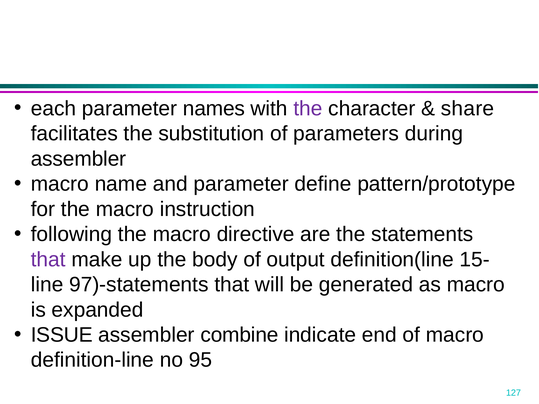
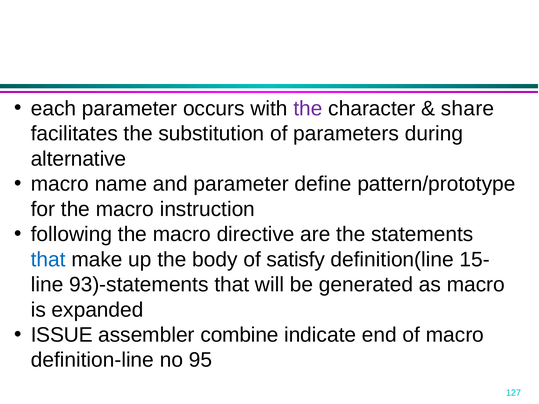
names: names -> occurs
assembler at (79, 159): assembler -> alternative
that at (48, 260) colour: purple -> blue
output: output -> satisfy
97)-statements: 97)-statements -> 93)-statements
